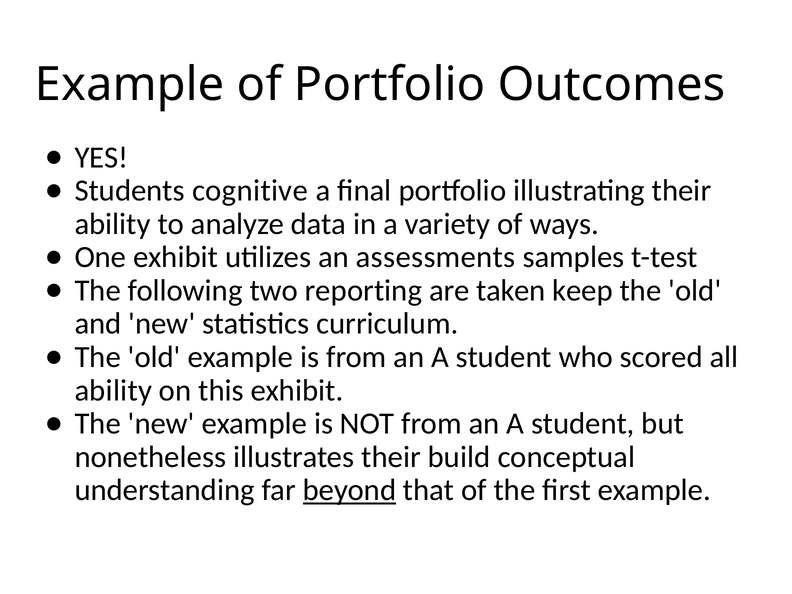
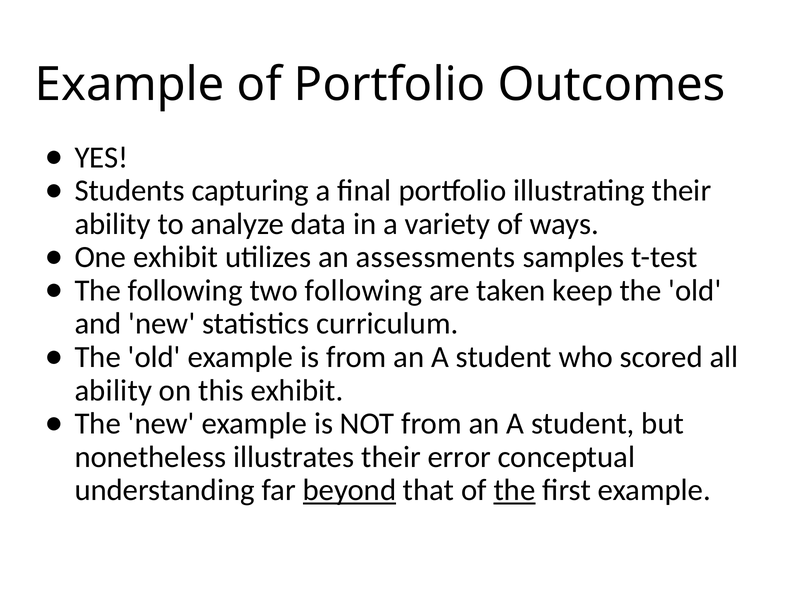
cognitive: cognitive -> capturing
two reporting: reporting -> following
build: build -> error
the at (515, 490) underline: none -> present
